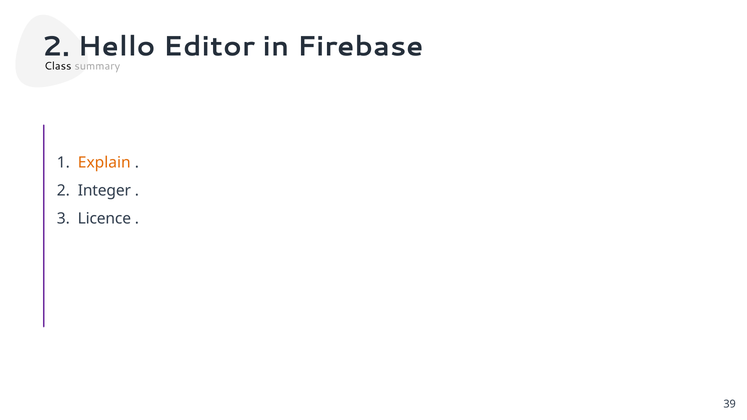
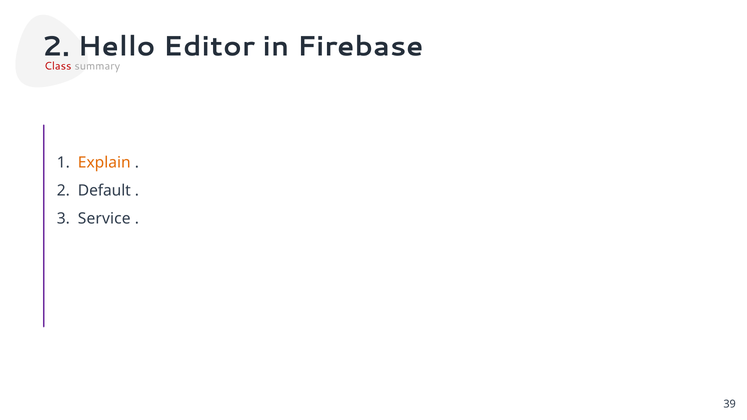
Class colour: black -> red
Integer: Integer -> Default
Licence: Licence -> Service
